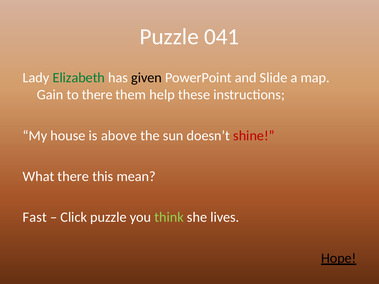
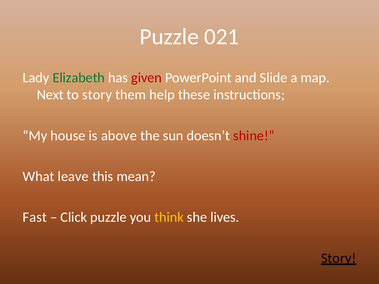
041: 041 -> 021
given colour: black -> red
Gain: Gain -> Next
to there: there -> story
What there: there -> leave
think colour: light green -> yellow
Hope at (339, 258): Hope -> Story
